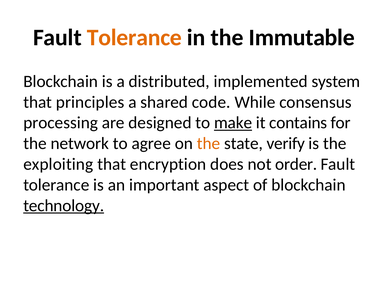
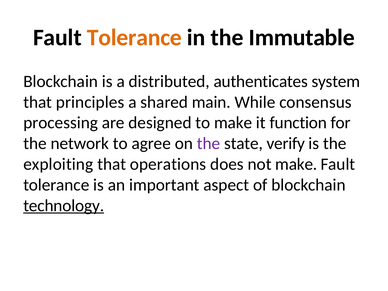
implemented: implemented -> authenticates
code: code -> main
make at (233, 123) underline: present -> none
contains: contains -> function
the at (209, 143) colour: orange -> purple
encryption: encryption -> operations
not order: order -> make
